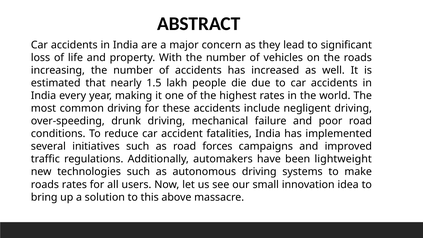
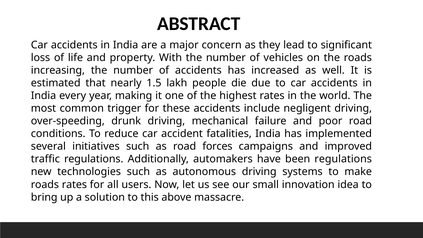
common driving: driving -> trigger
been lightweight: lightweight -> regulations
